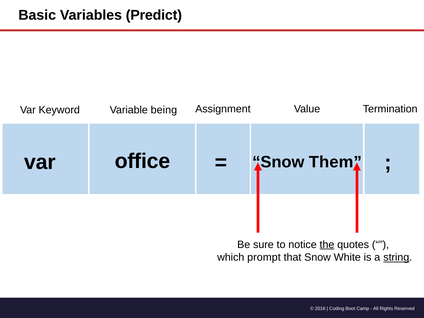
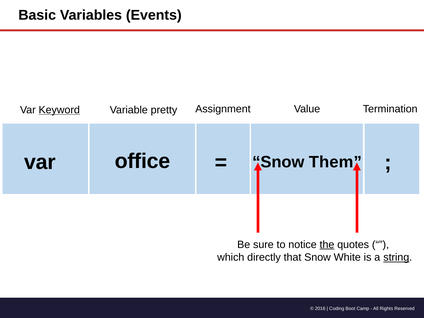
Predict: Predict -> Events
Keyword underline: none -> present
being: being -> pretty
prompt: prompt -> directly
